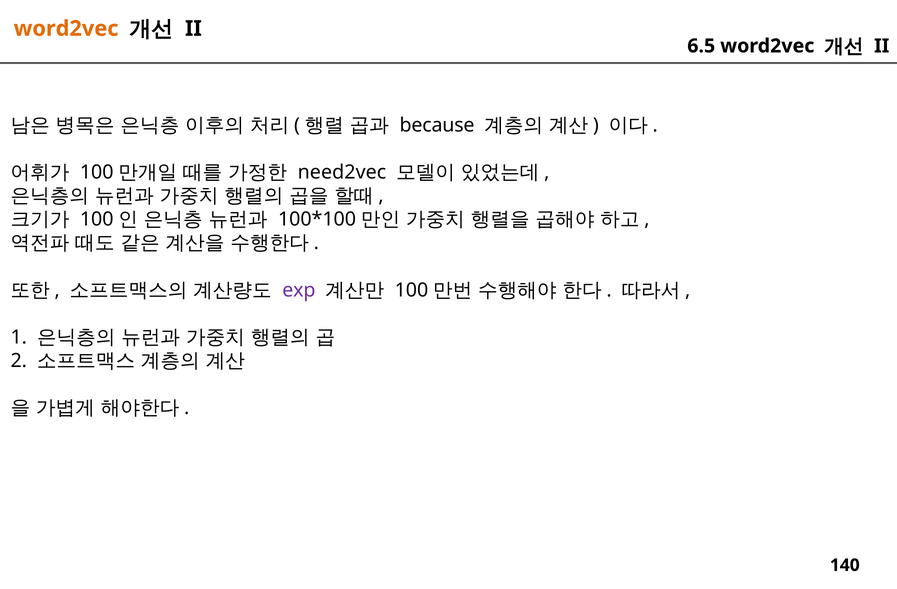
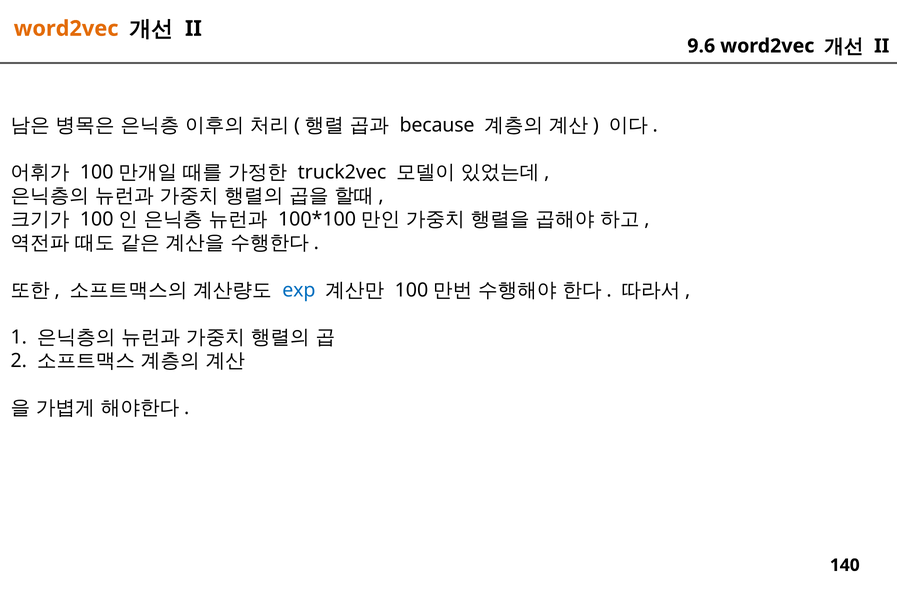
6.5: 6.5 -> 9.6
need2vec: need2vec -> truck2vec
exp colour: purple -> blue
